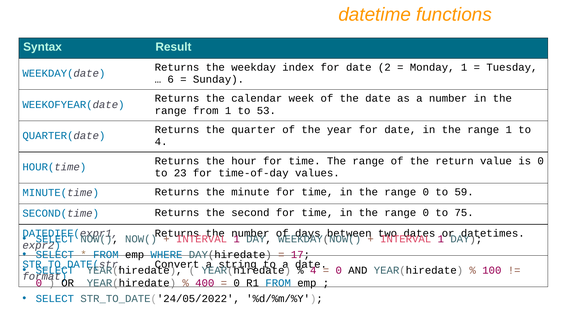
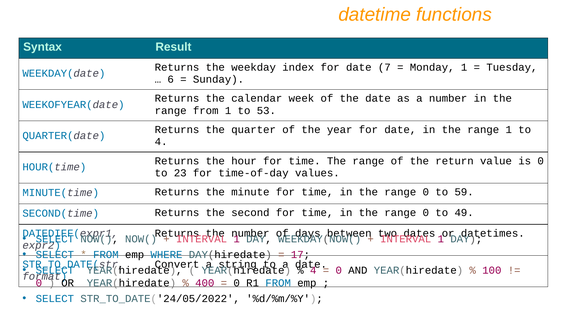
2: 2 -> 7
75: 75 -> 49
